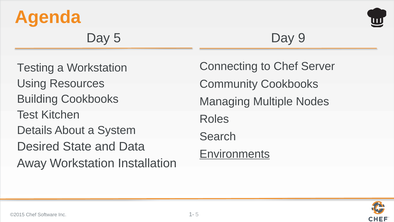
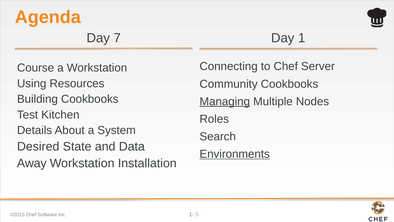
Day 5: 5 -> 7
9: 9 -> 1
Testing: Testing -> Course
Managing underline: none -> present
